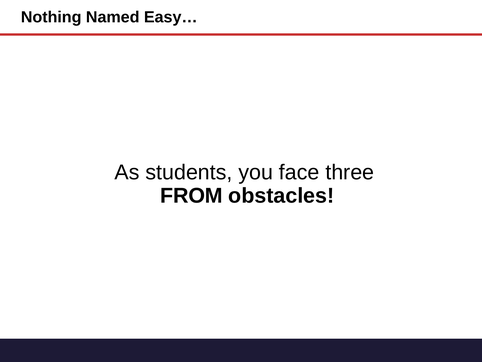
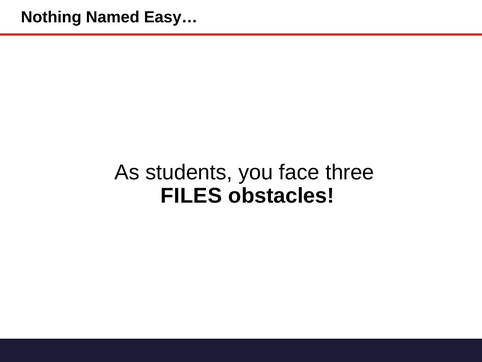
FROM: FROM -> FILES
